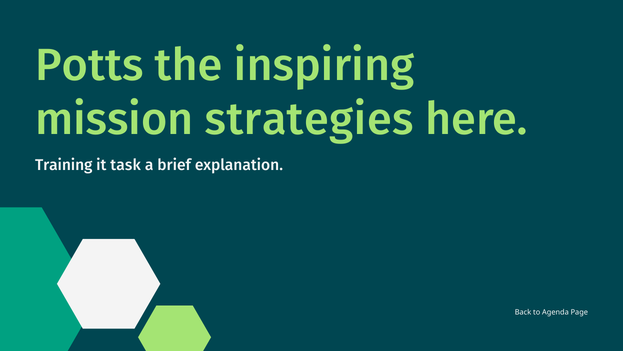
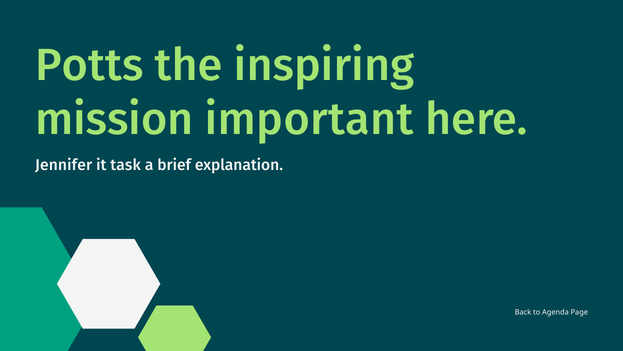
strategies: strategies -> important
Training: Training -> Jennifer
